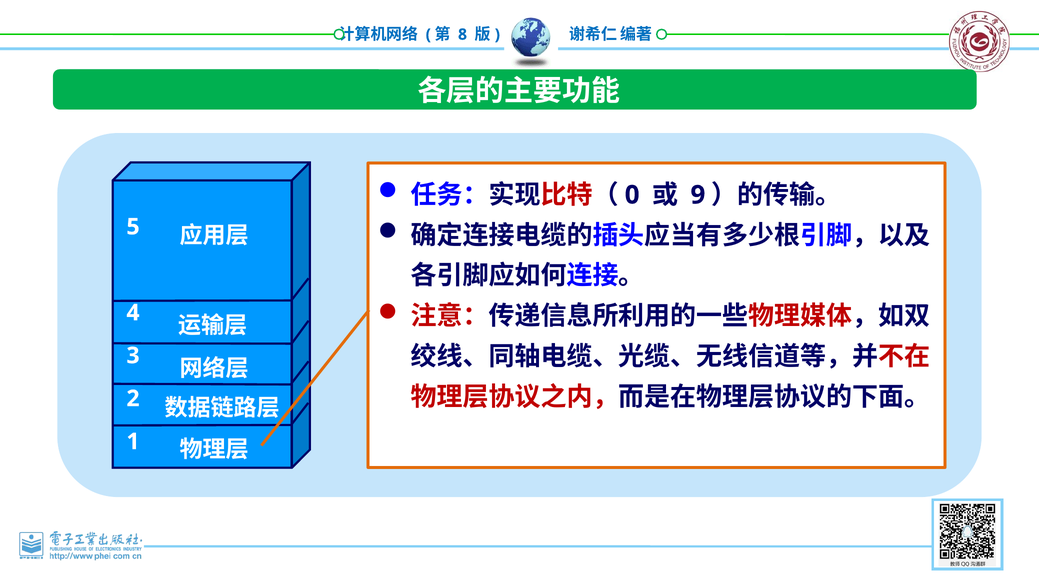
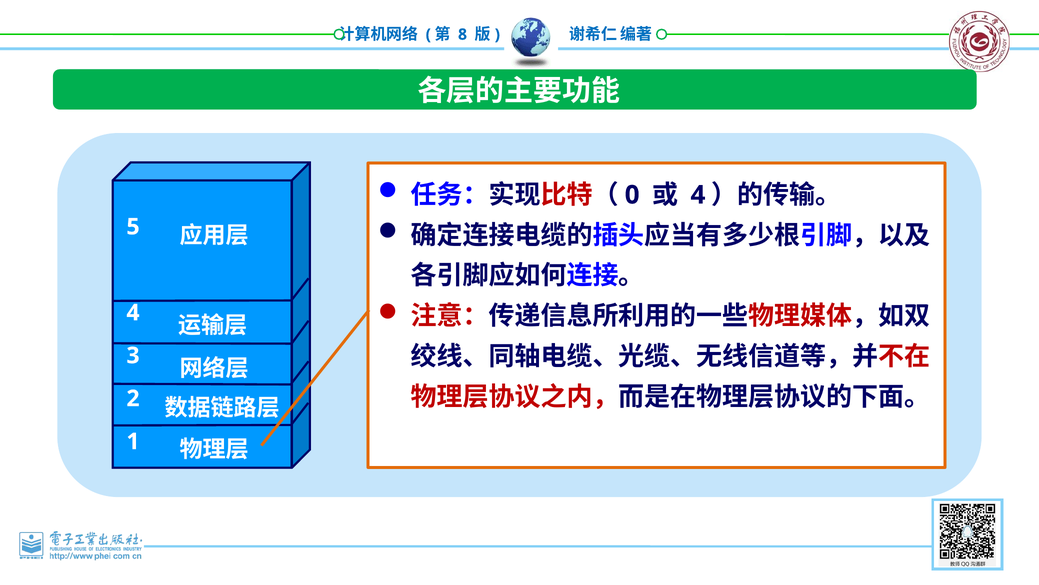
9 at (698, 195): 9 -> 4
